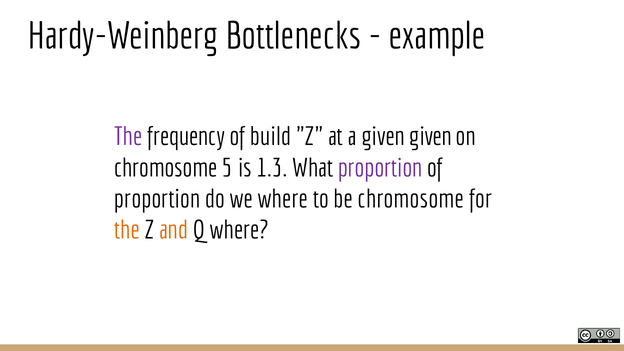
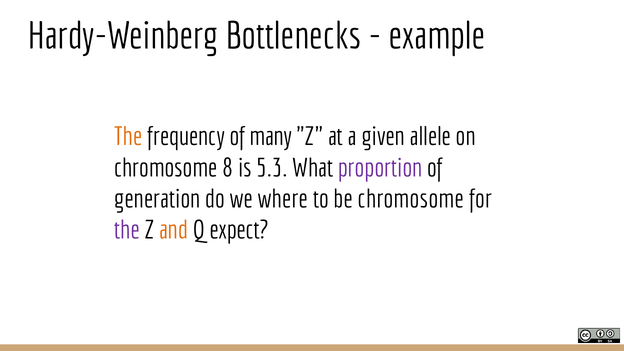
The at (128, 137) colour: purple -> orange
build: build -> many
given given: given -> allele
5: 5 -> 8
1.3: 1.3 -> 5.3
proportion at (157, 199): proportion -> generation
the at (127, 230) colour: orange -> purple
Q where: where -> expect
